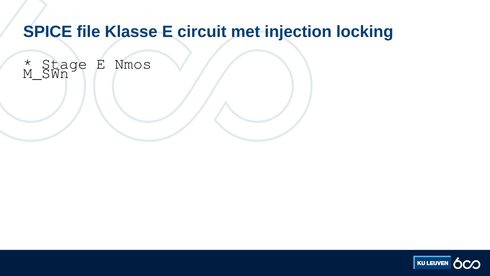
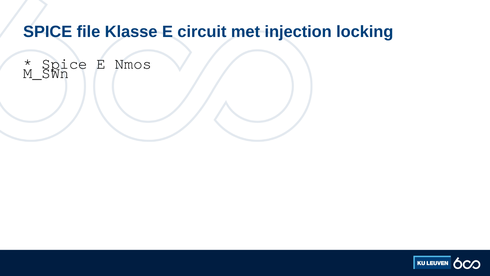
Stage at (64, 64): Stage -> Spice
